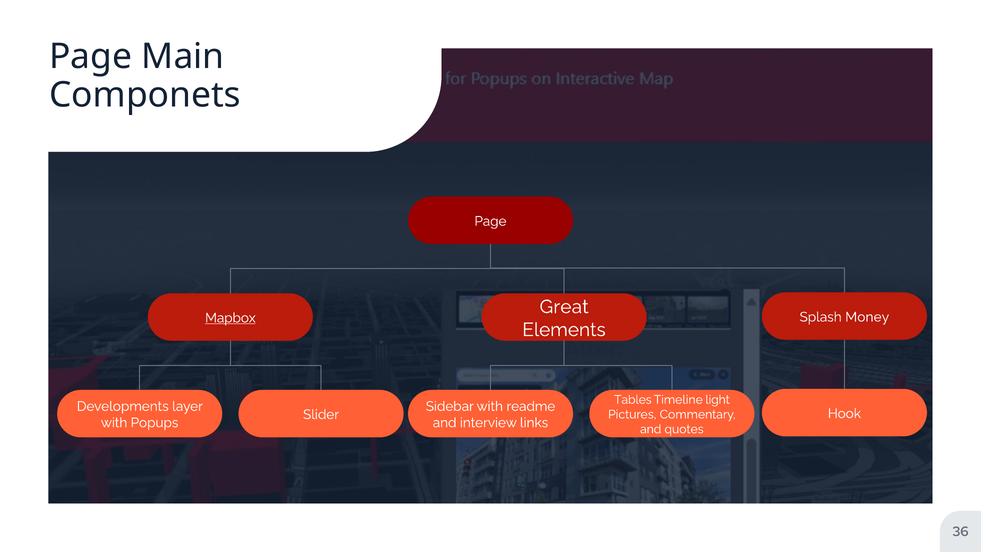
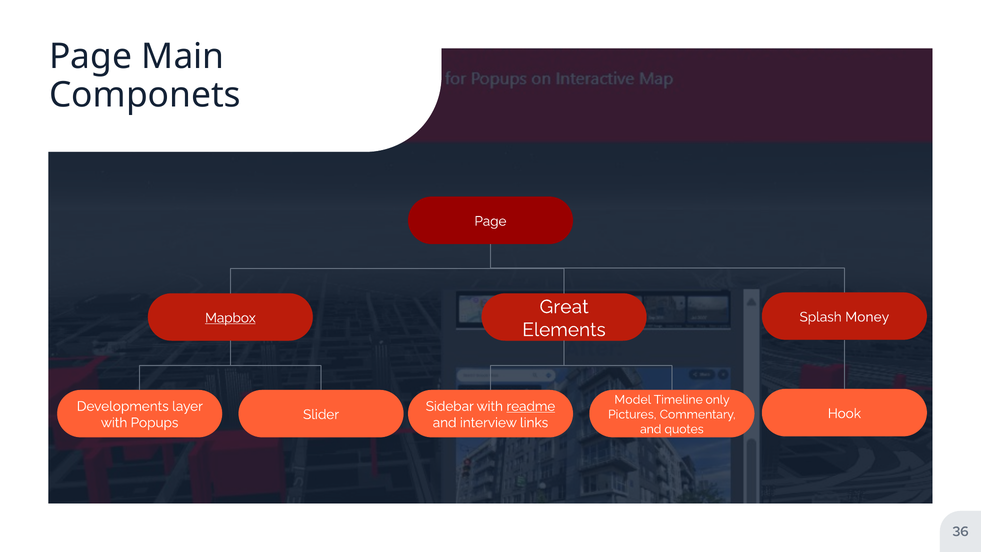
Tables: Tables -> Model
light: light -> only
readme underline: none -> present
